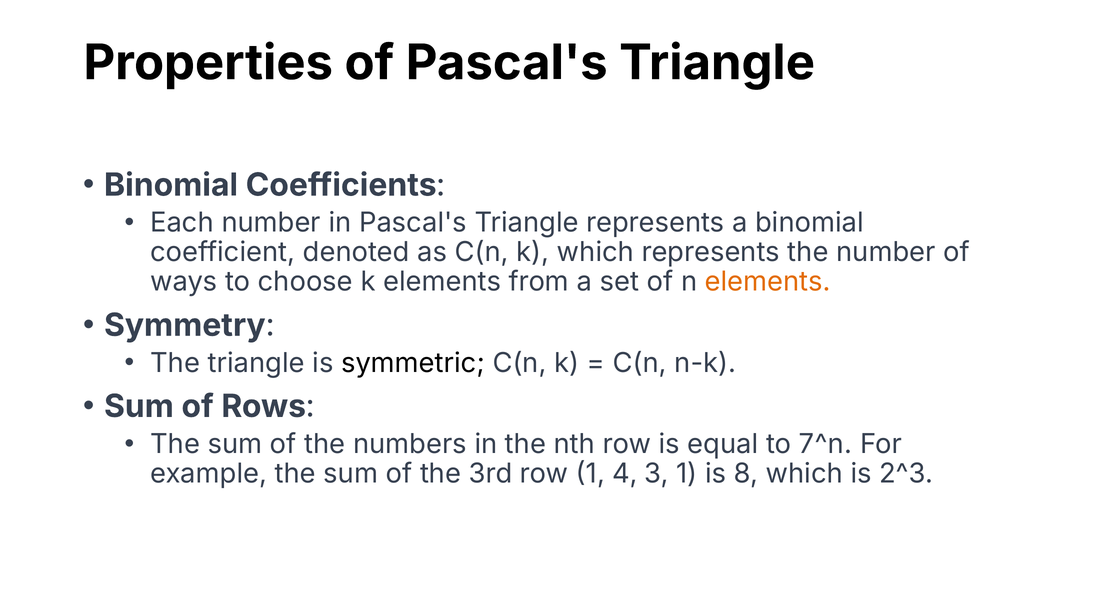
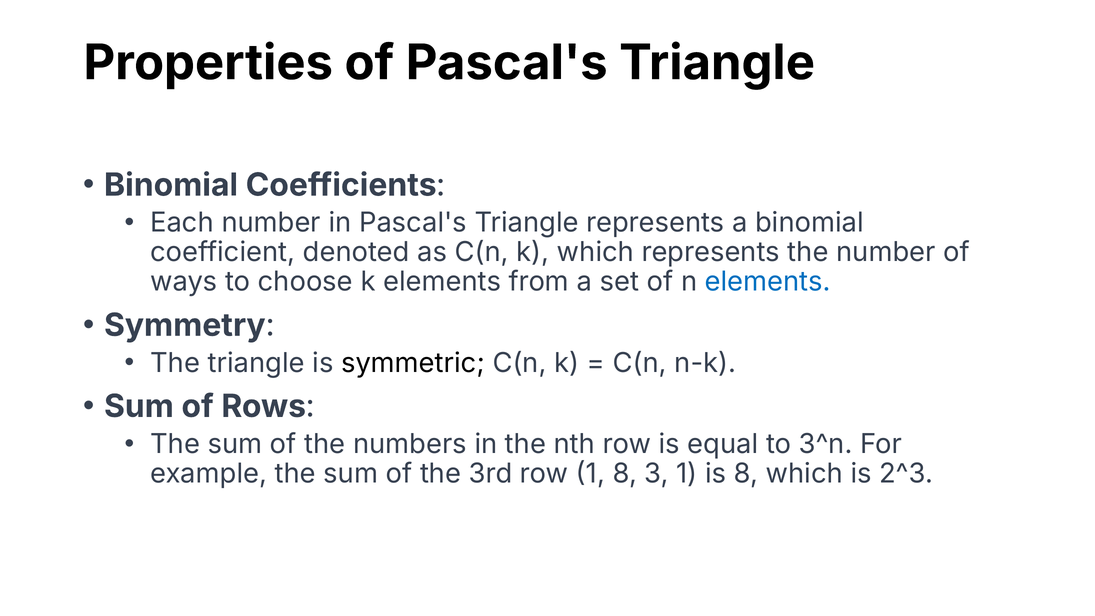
elements at (768, 282) colour: orange -> blue
7^n: 7^n -> 3^n
1 4: 4 -> 8
